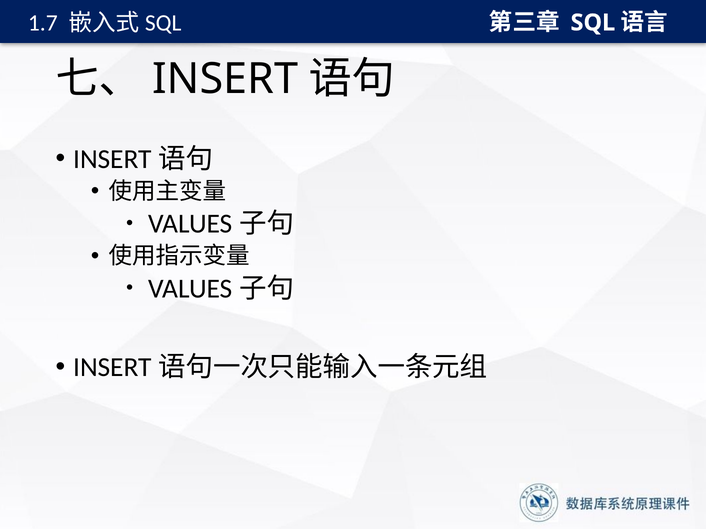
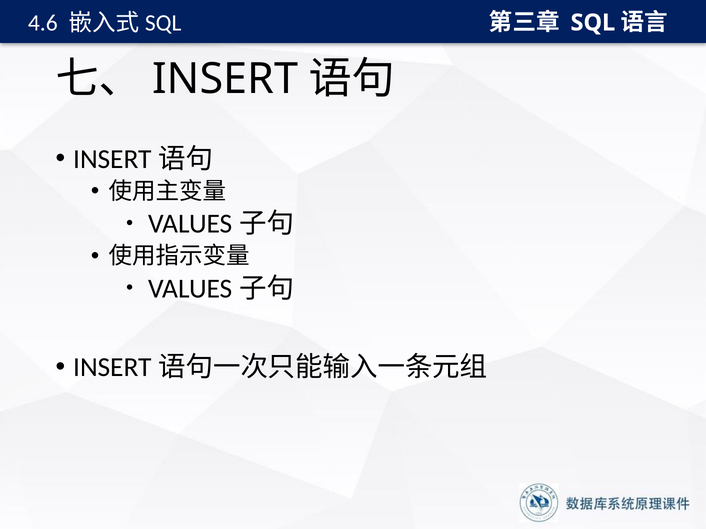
1.7: 1.7 -> 4.6
